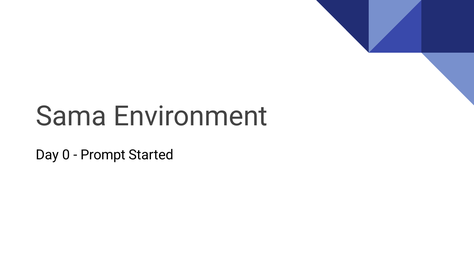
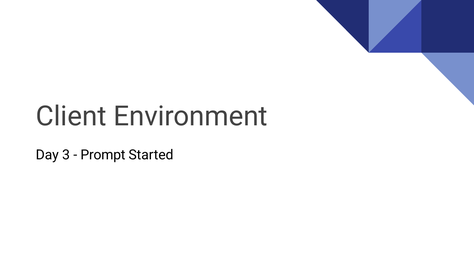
Sama: Sama -> Client
0: 0 -> 3
